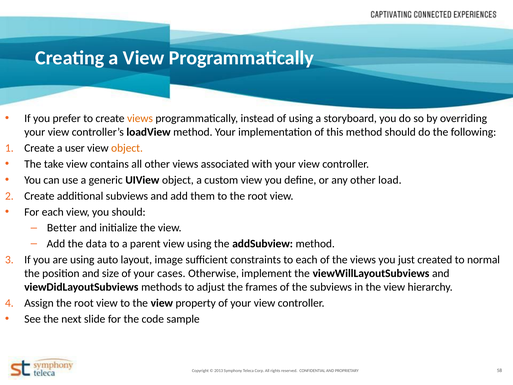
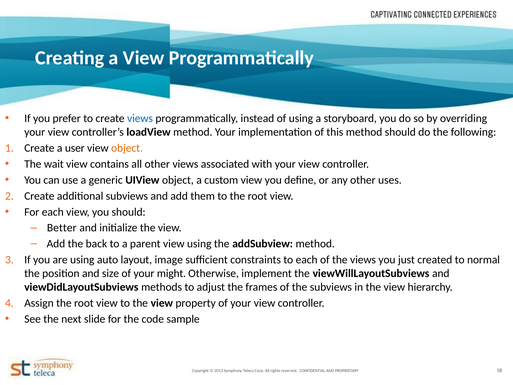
views at (140, 118) colour: orange -> blue
take: take -> wait
load: load -> uses
data: data -> back
cases: cases -> might
